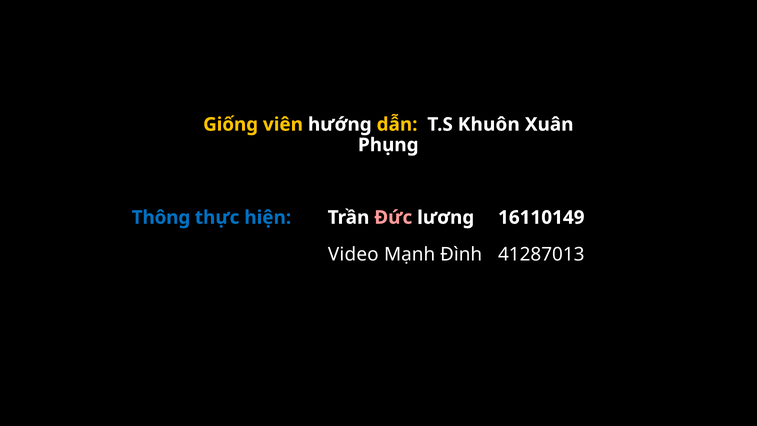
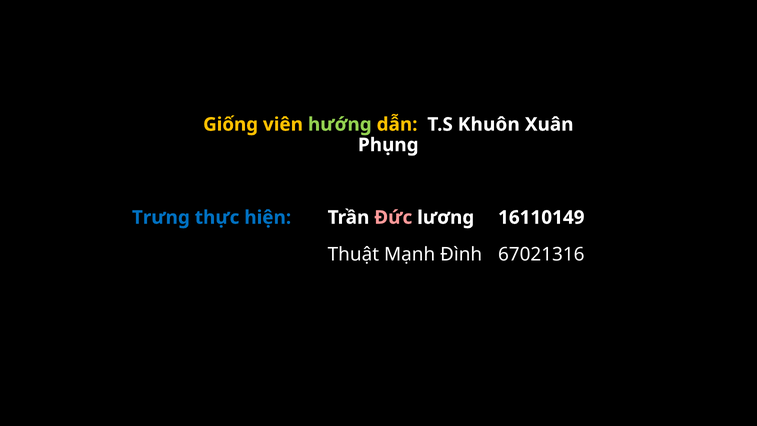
hướng colour: white -> light green
Thông: Thông -> Trưng
Video: Video -> Thuật
41287013: 41287013 -> 67021316
